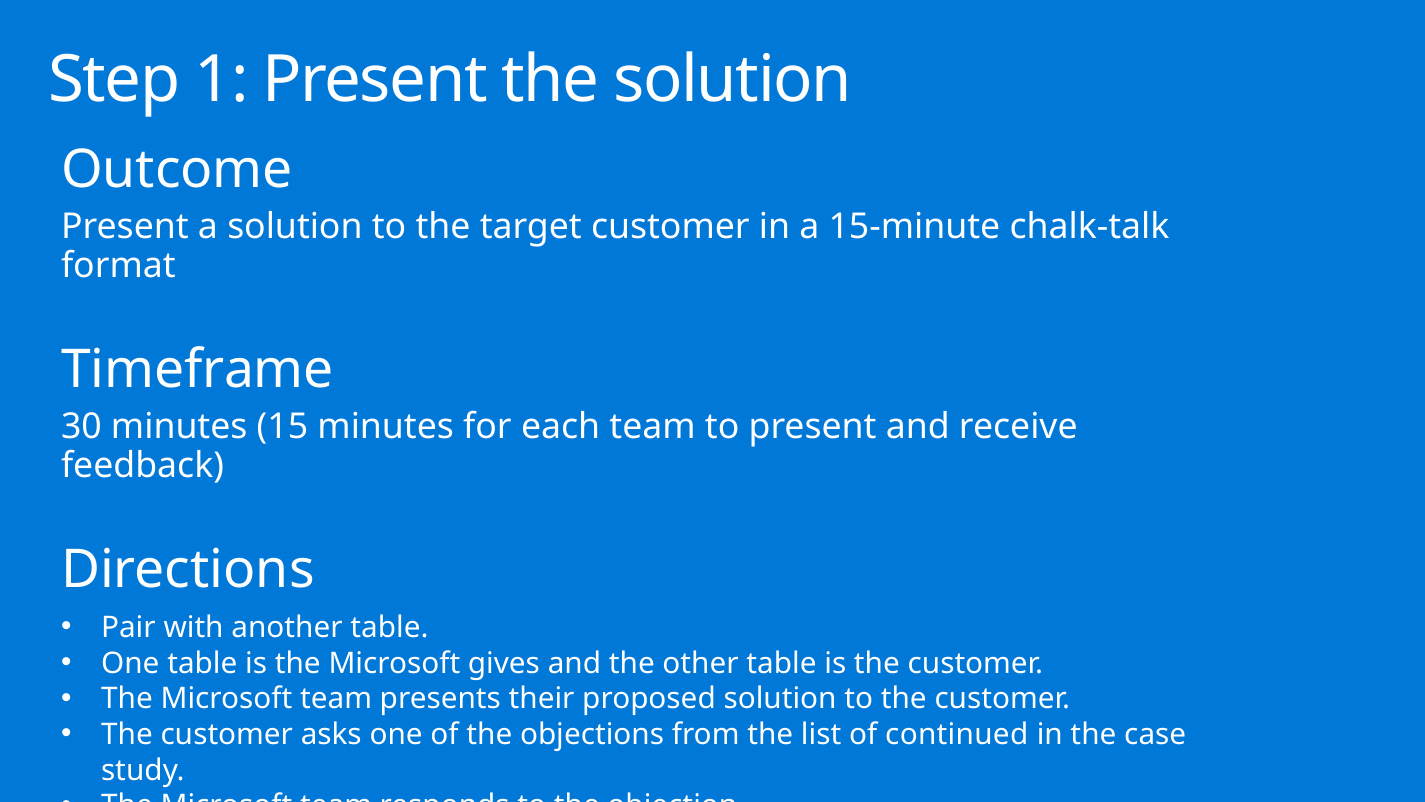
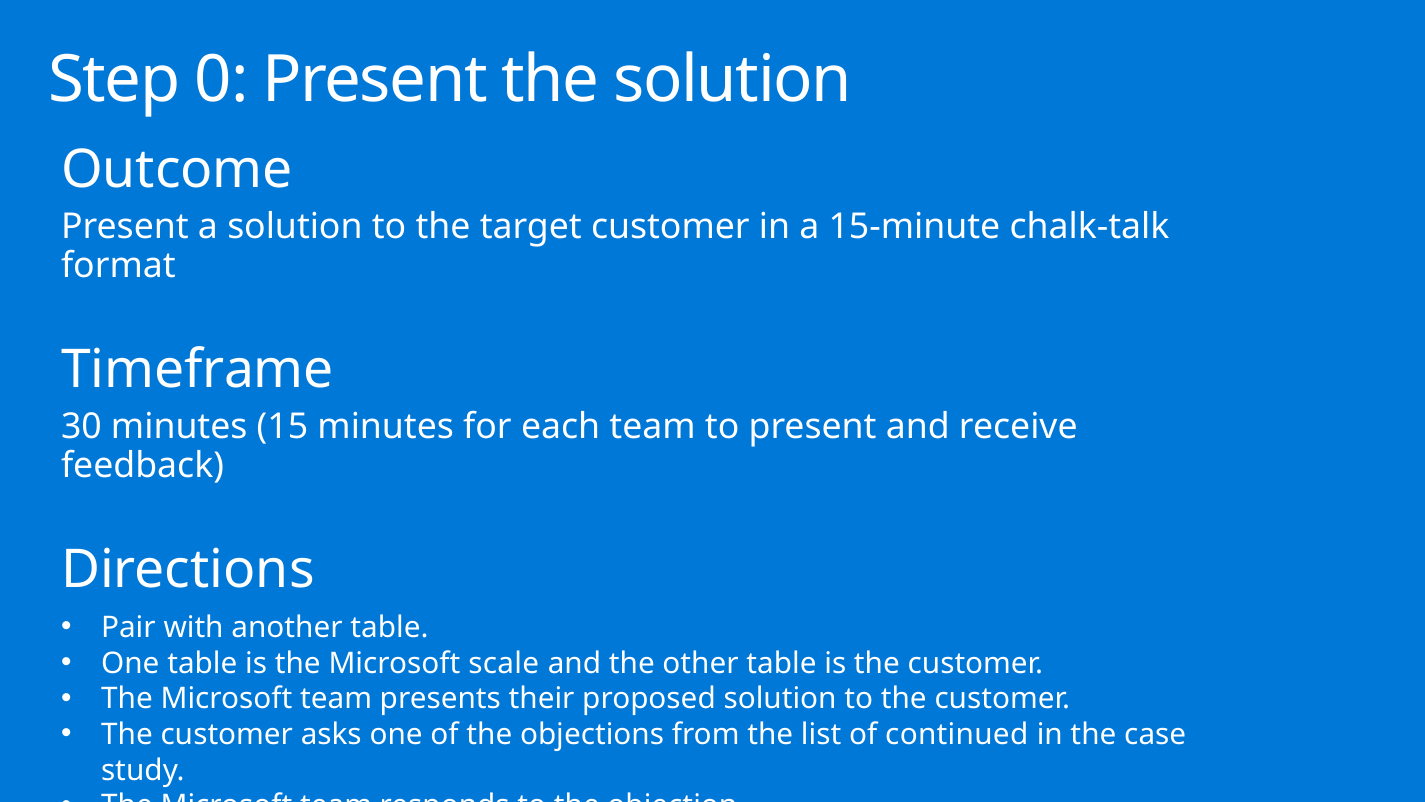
1: 1 -> 0
Microsoft gives: gives -> scale
